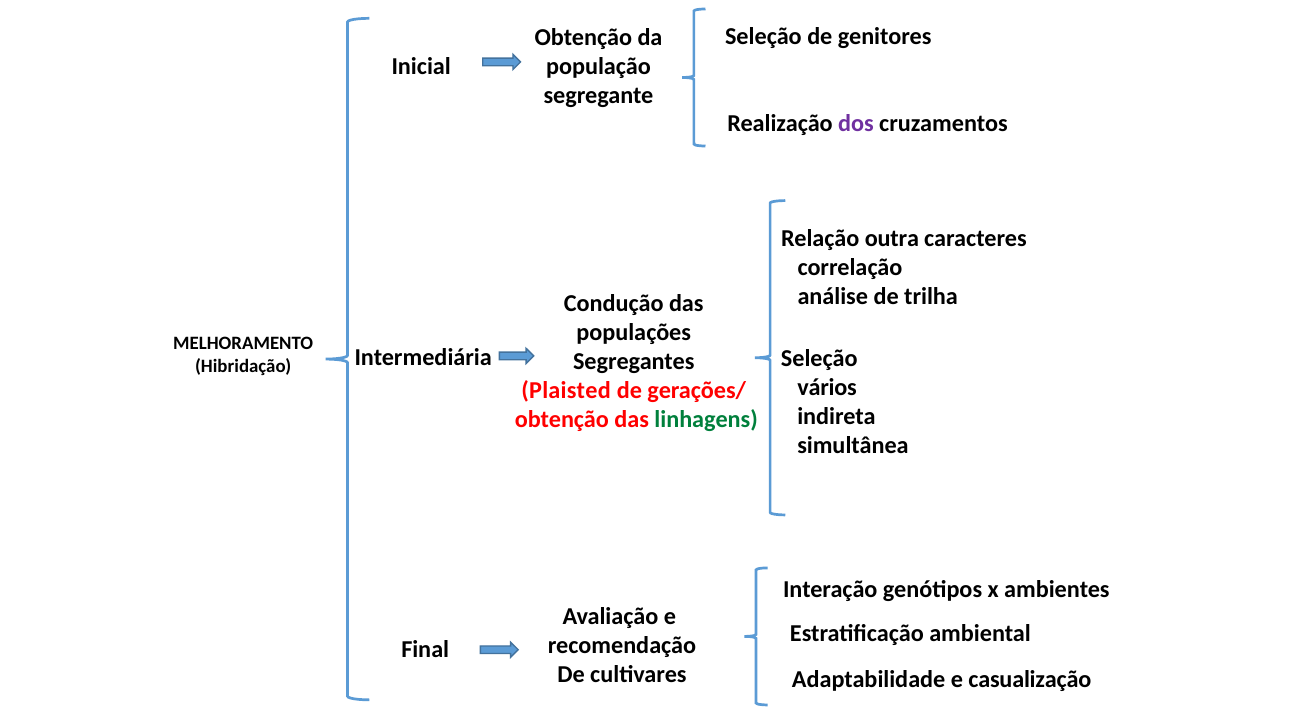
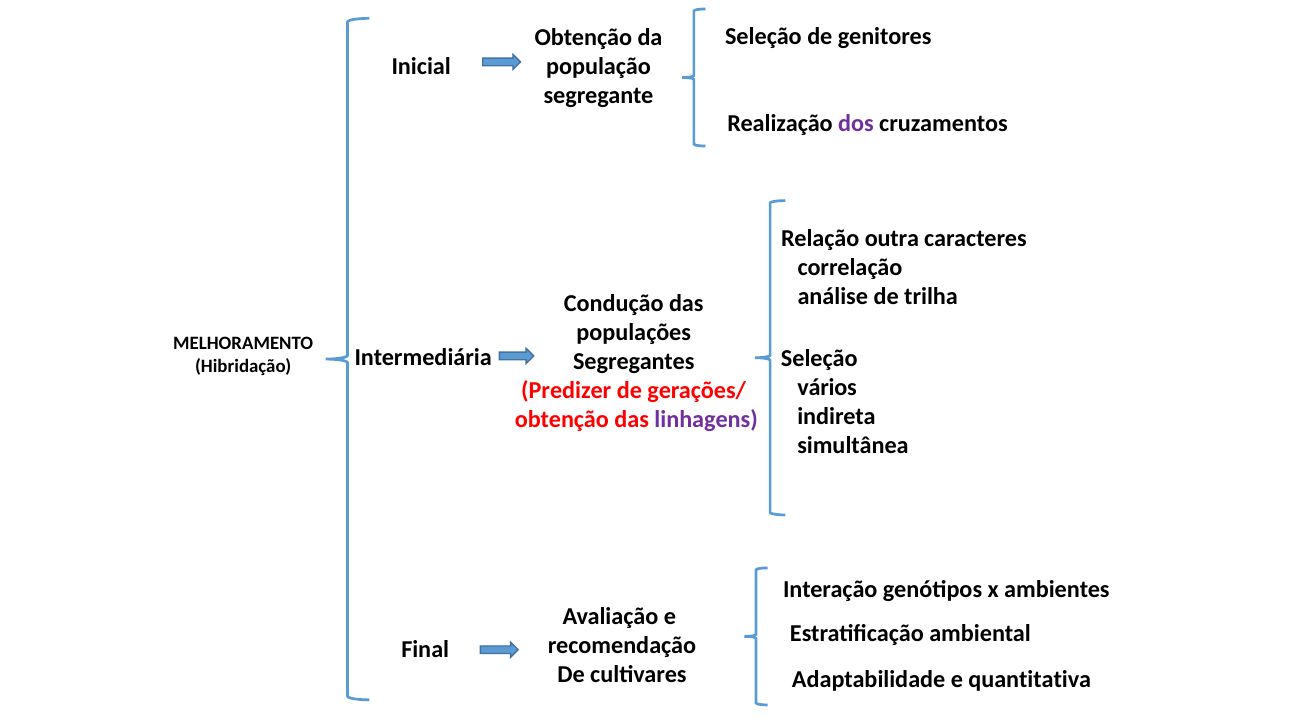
Plaisted: Plaisted -> Predizer
linhagens colour: green -> purple
casualização: casualização -> quantitativa
